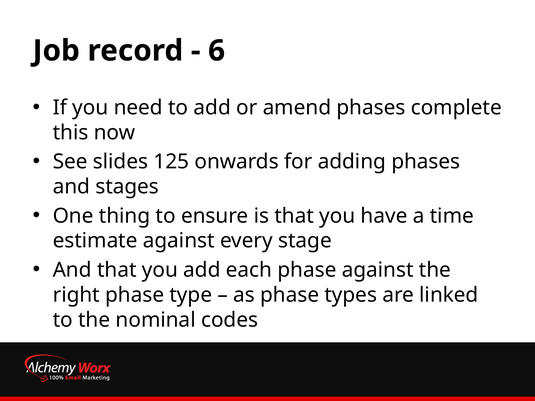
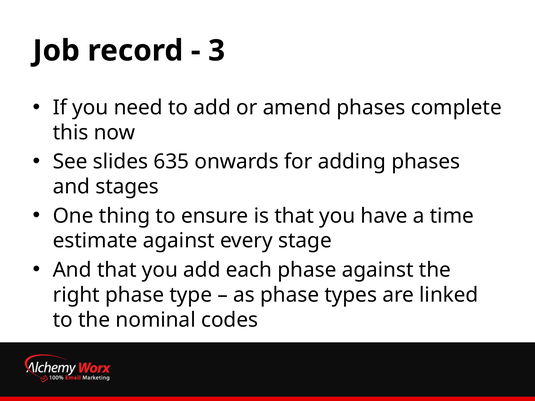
6: 6 -> 3
125: 125 -> 635
